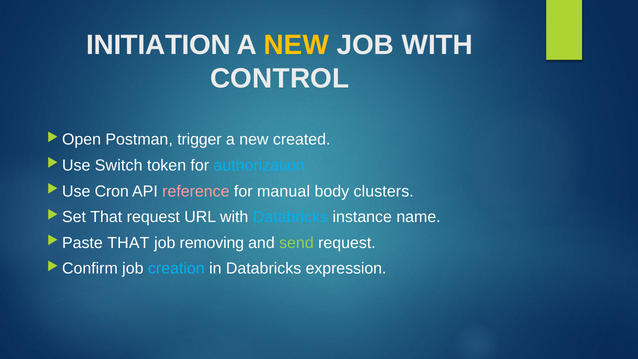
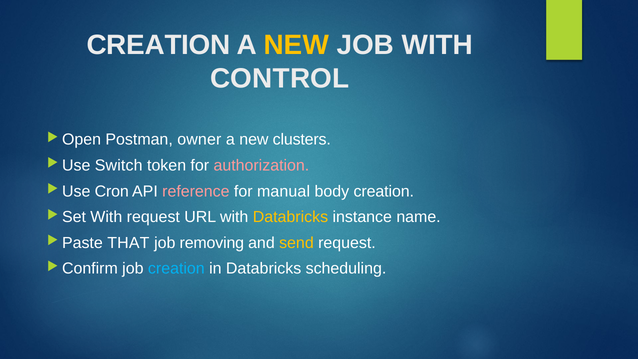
INITIATION at (159, 45): INITIATION -> CREATION
trigger: trigger -> owner
created: created -> clusters
authorization colour: light blue -> pink
body clusters: clusters -> creation
That at (106, 217): That -> With
Databricks at (290, 217) colour: light blue -> yellow
send colour: light green -> yellow
expression: expression -> scheduling
